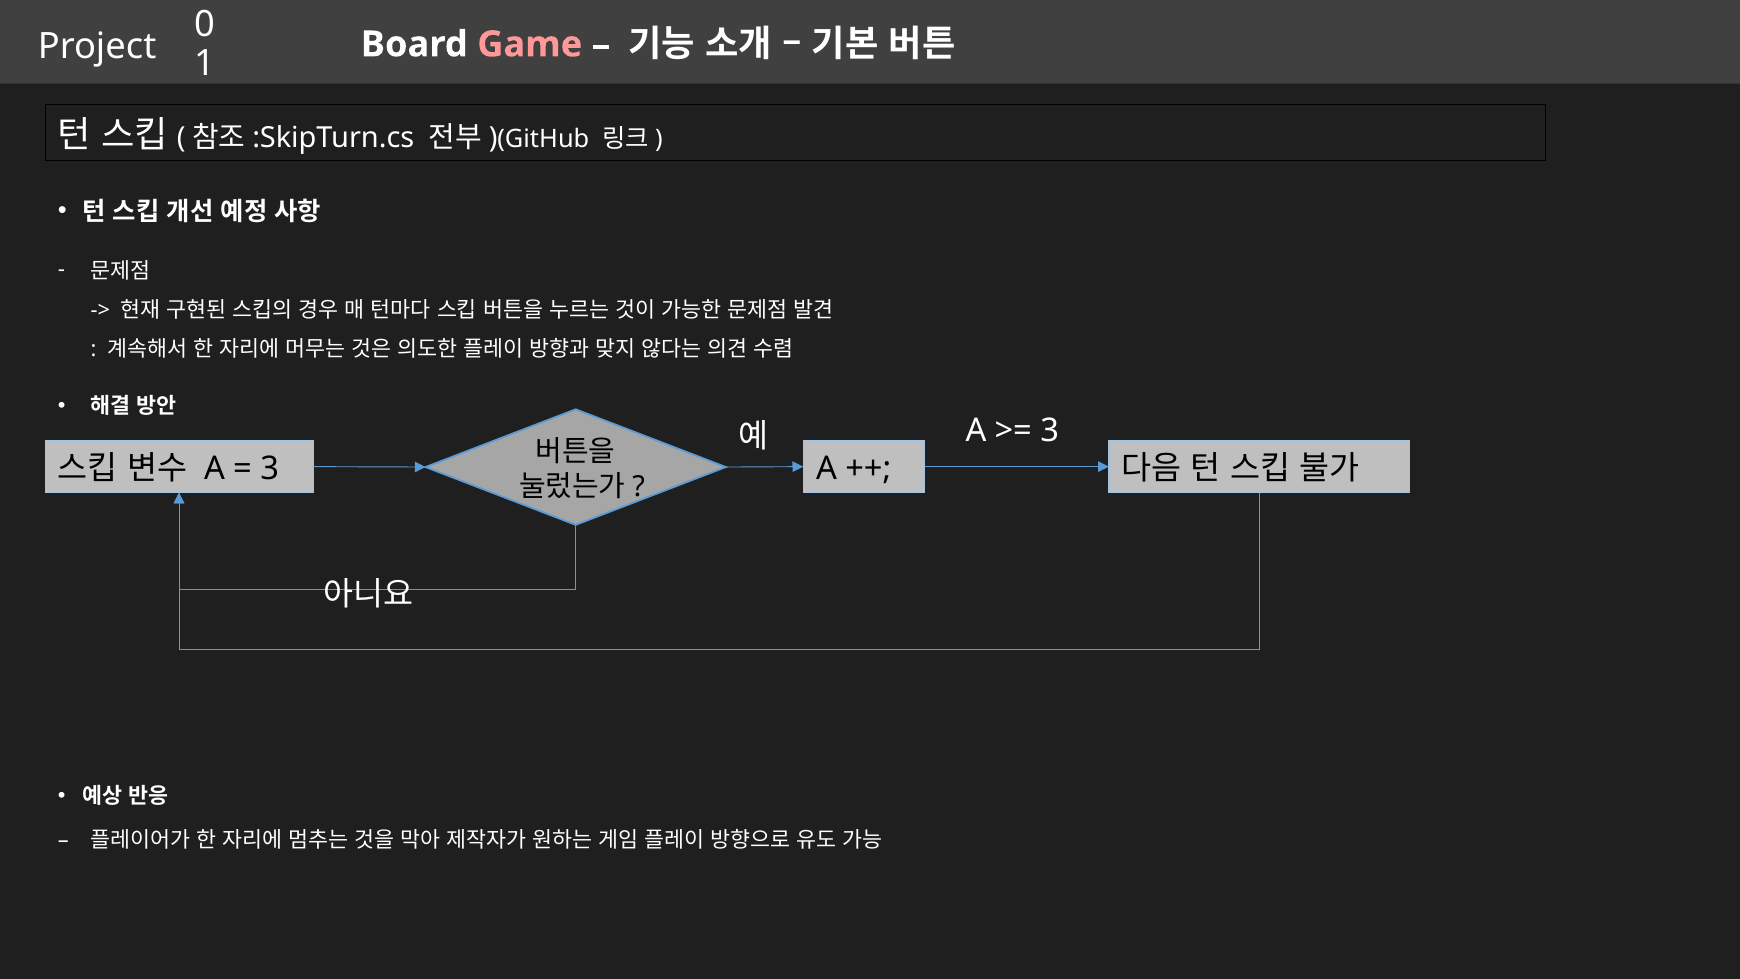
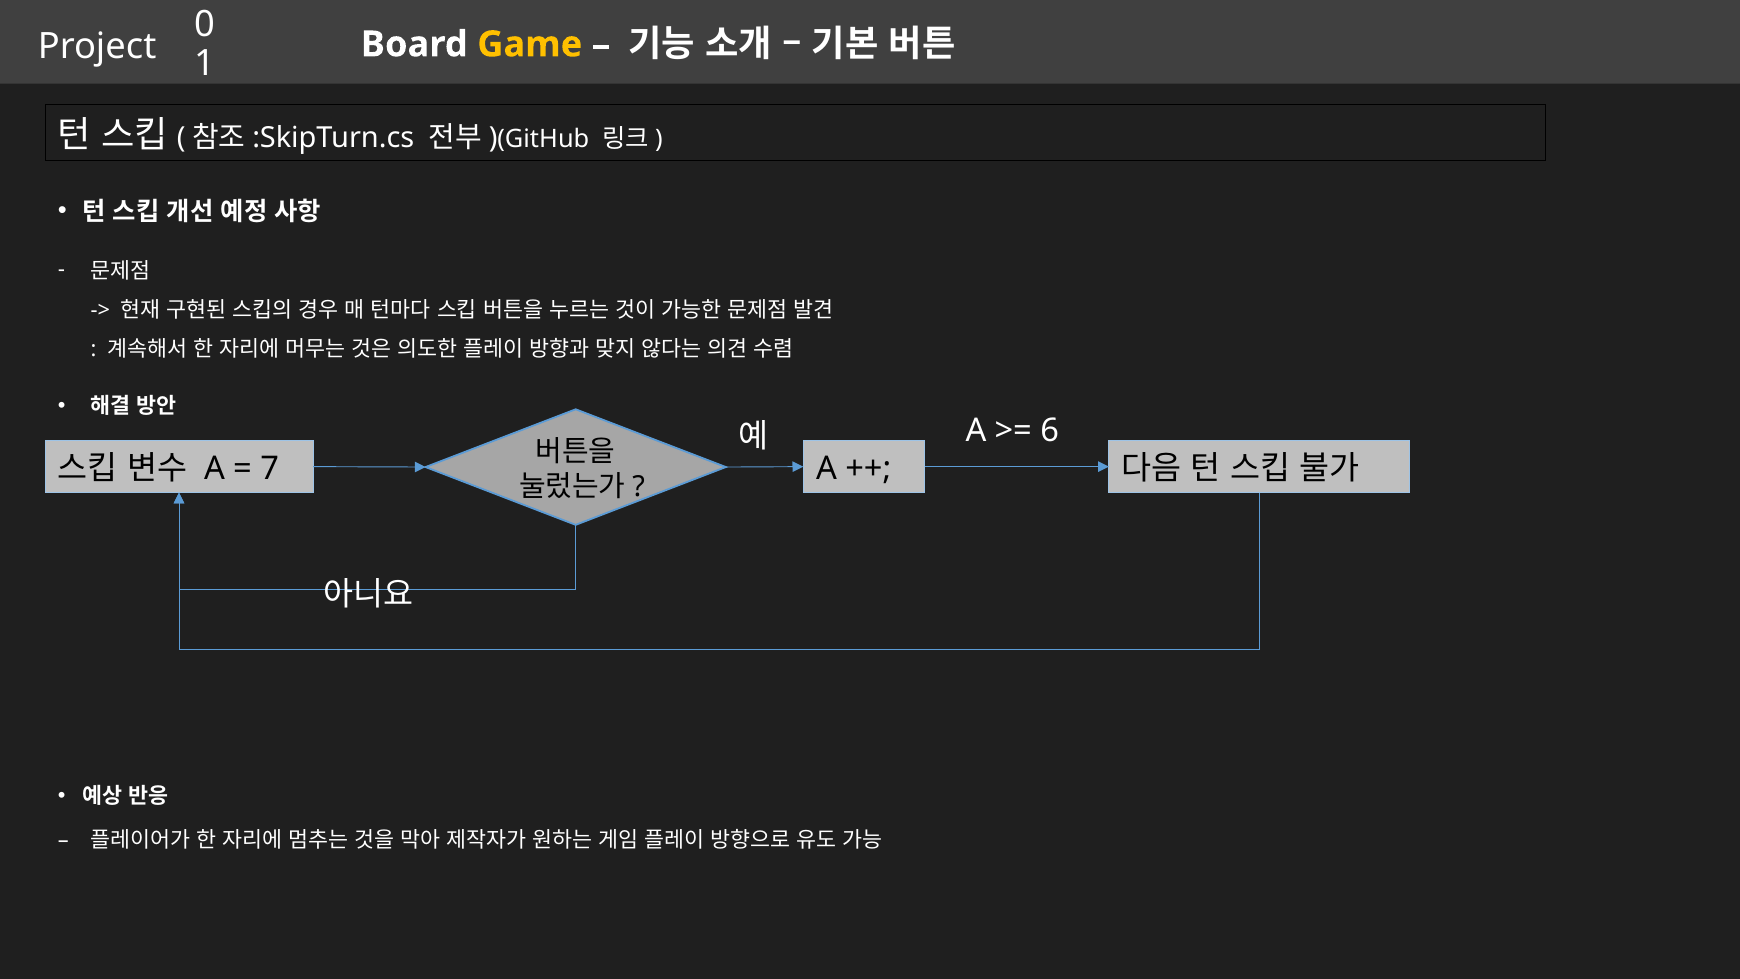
Game colour: pink -> yellow
3 at (1050, 431): 3 -> 6
3 at (270, 469): 3 -> 7
